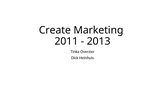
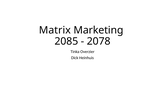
Create: Create -> Matrix
2011: 2011 -> 2085
2013: 2013 -> 2078
